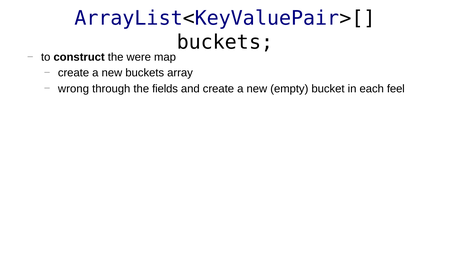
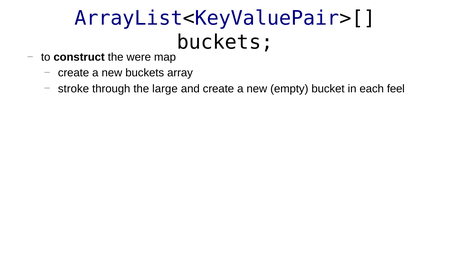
wrong: wrong -> stroke
fields: fields -> large
